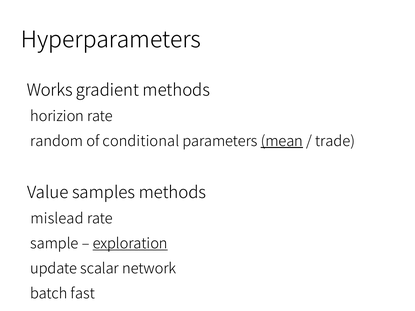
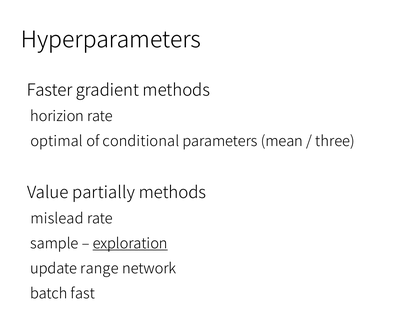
Works: Works -> Faster
random: random -> optimal
mean underline: present -> none
trade: trade -> three
samples: samples -> partially
scalar: scalar -> range
